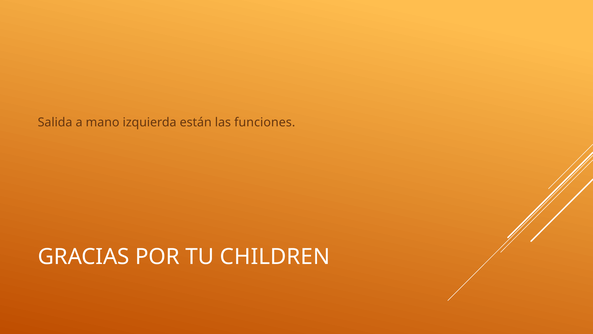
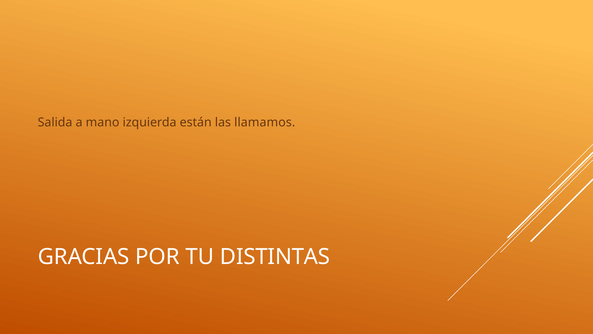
funciones: funciones -> llamamos
CHILDREN: CHILDREN -> DISTINTAS
